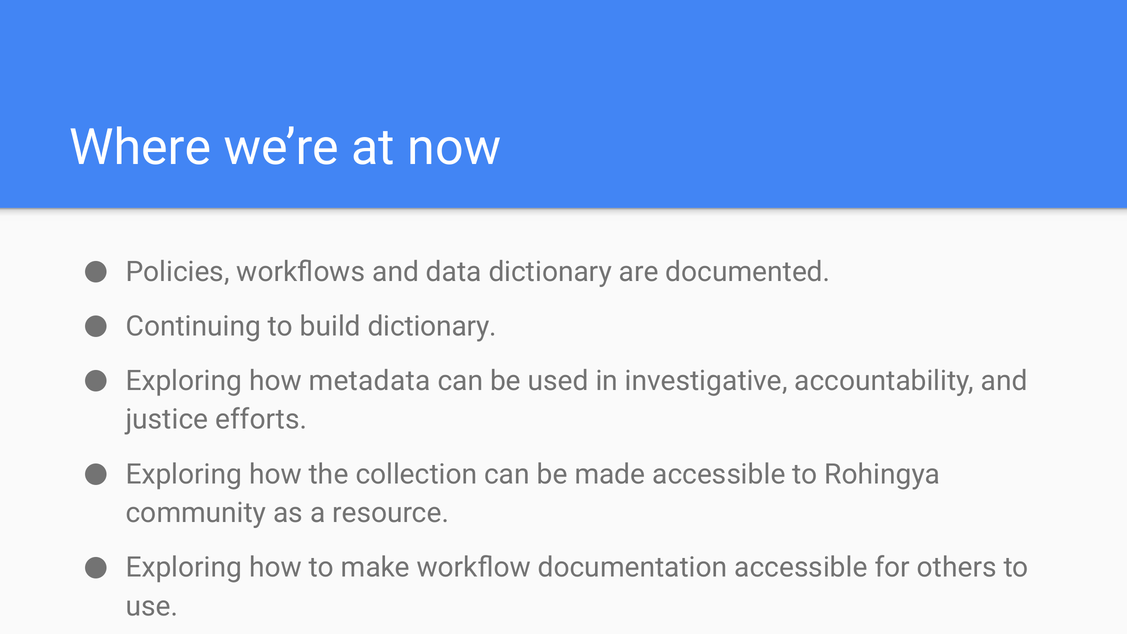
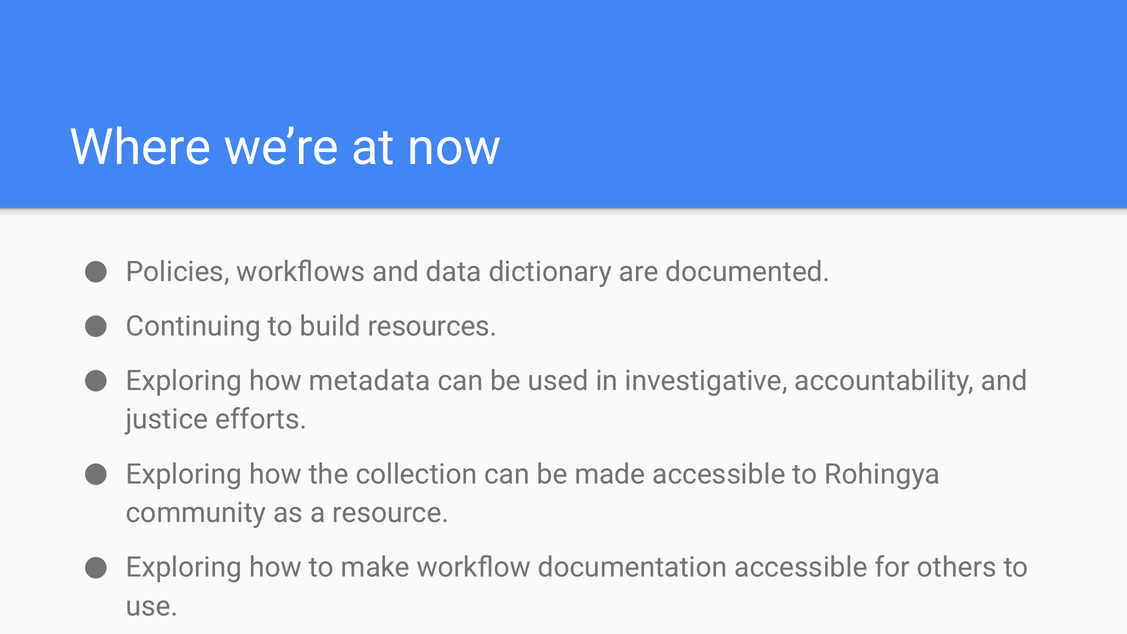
build dictionary: dictionary -> resources
